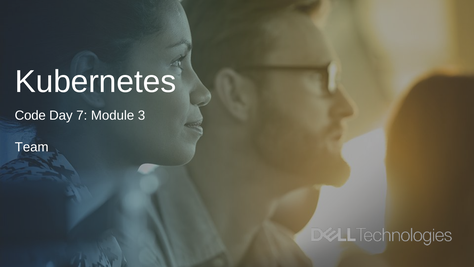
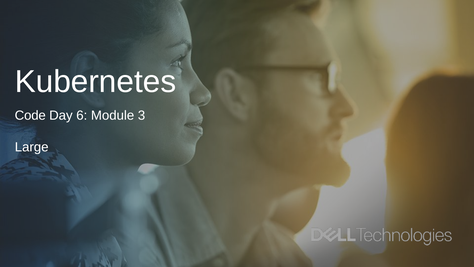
7: 7 -> 6
Team: Team -> Large
